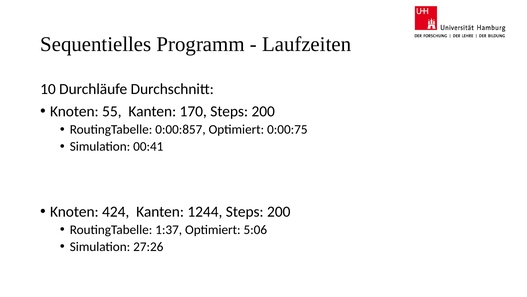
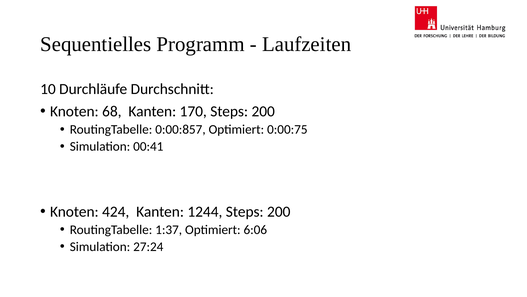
55: 55 -> 68
5:06: 5:06 -> 6:06
27:26: 27:26 -> 27:24
